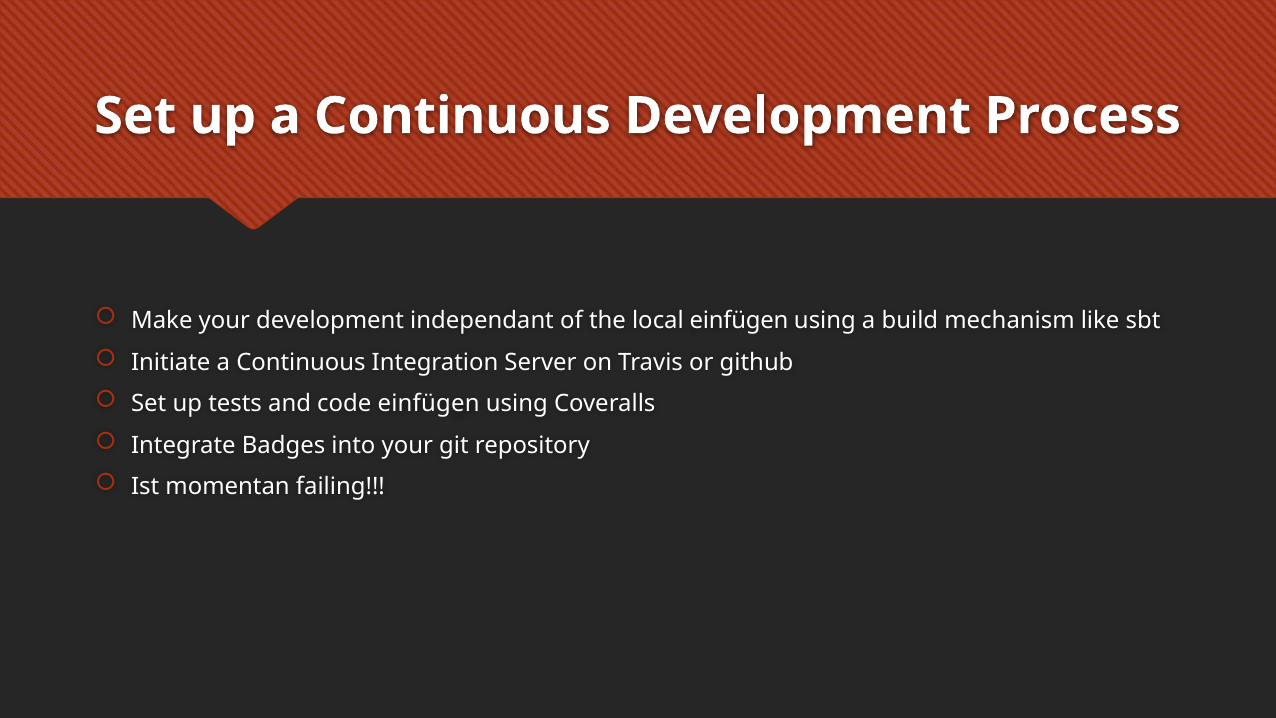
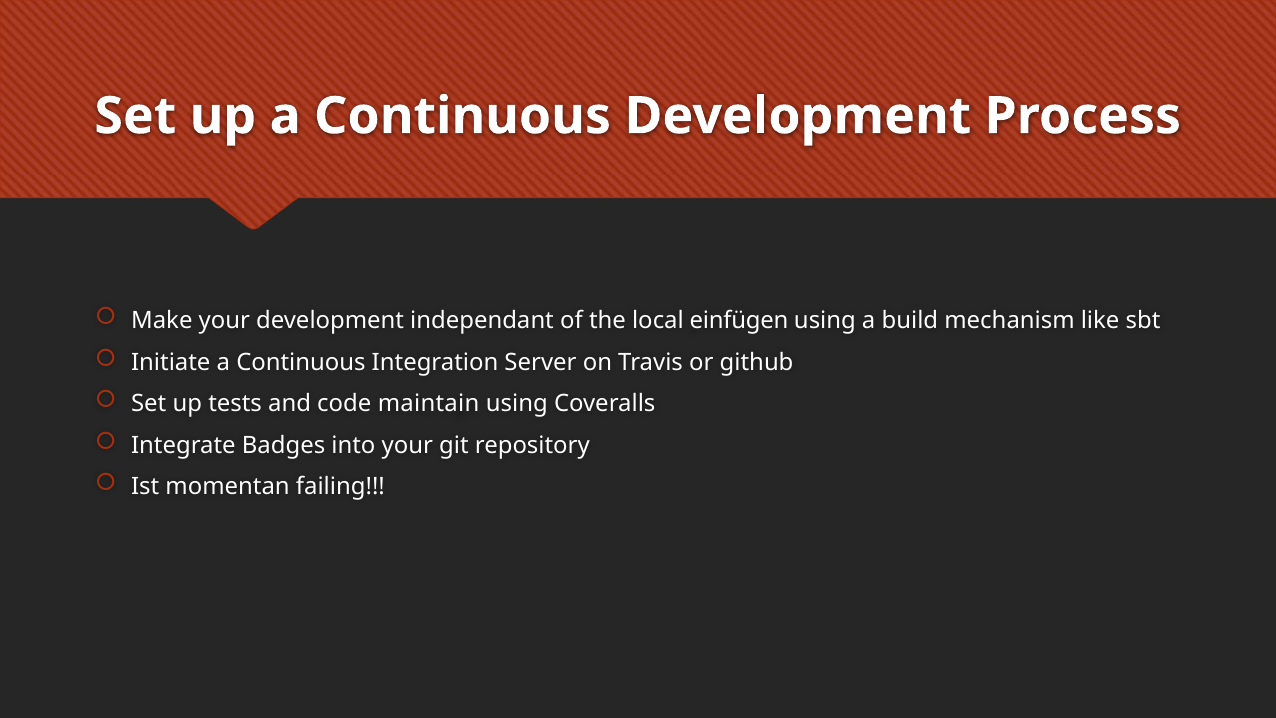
code einfügen: einfügen -> maintain
